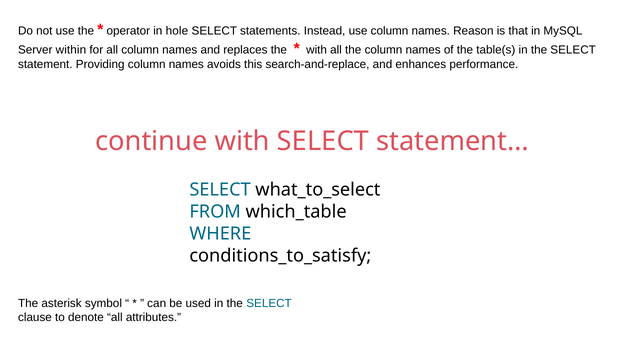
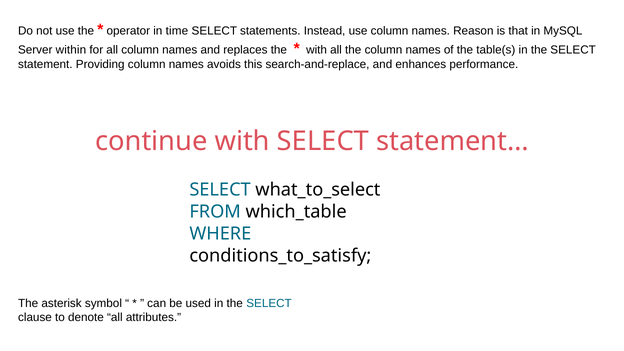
hole: hole -> time
